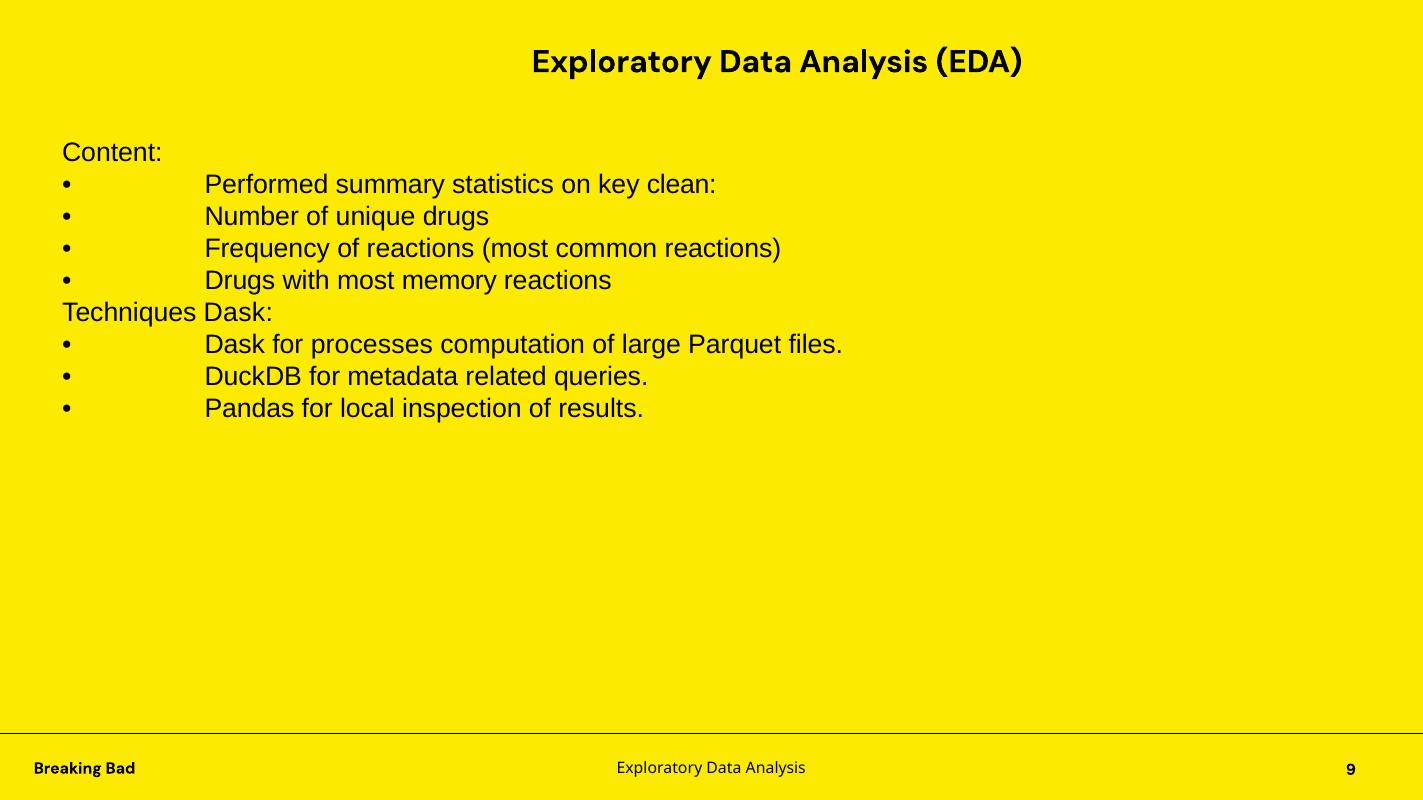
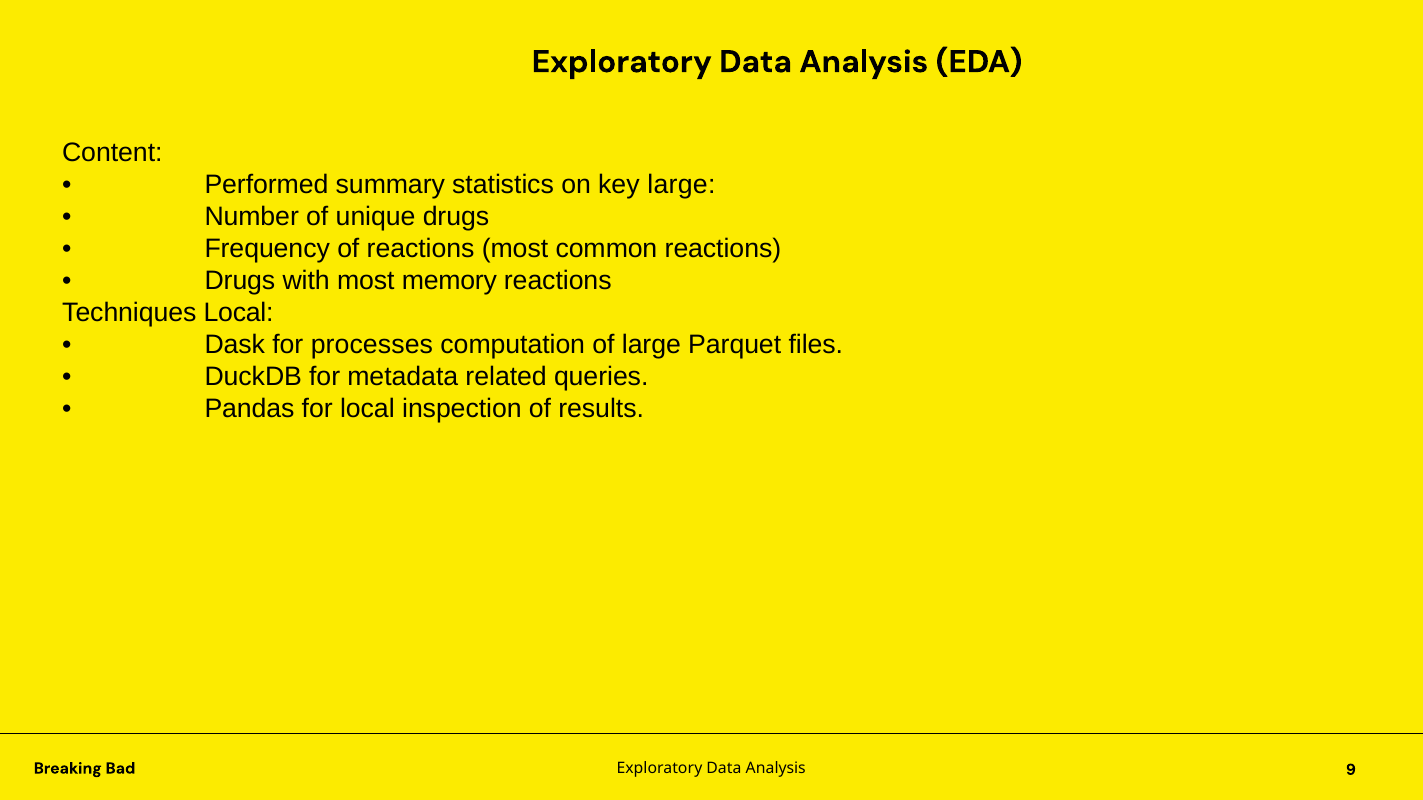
key clean: clean -> large
Techniques Dask: Dask -> Local
